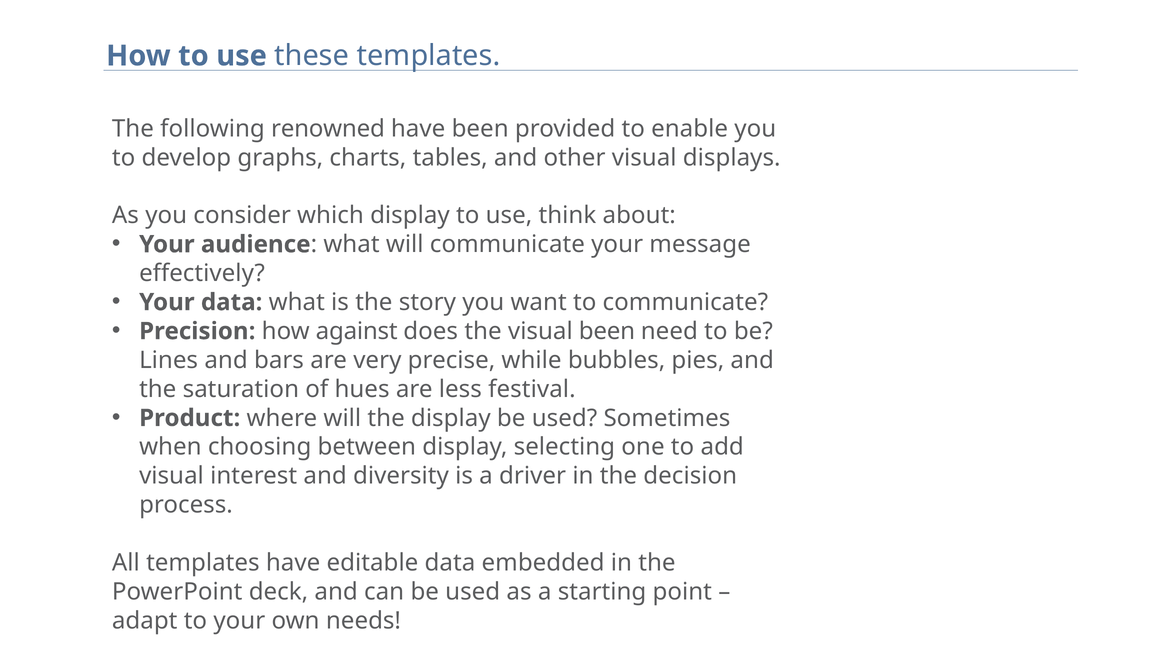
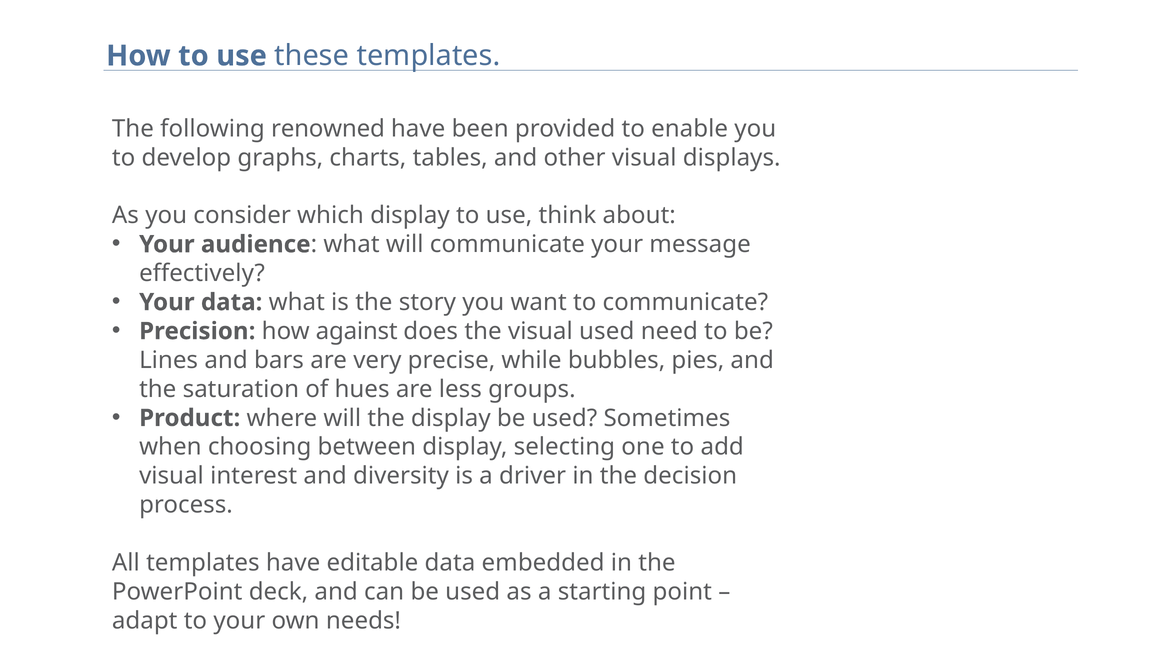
visual been: been -> used
festival: festival -> groups
